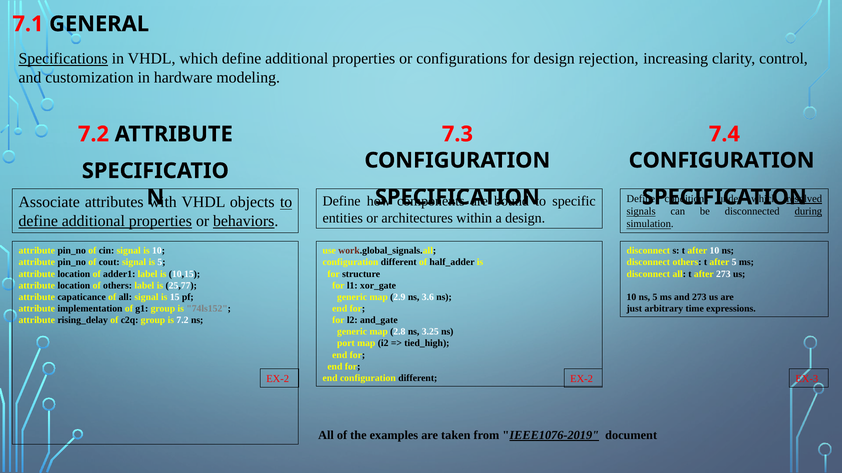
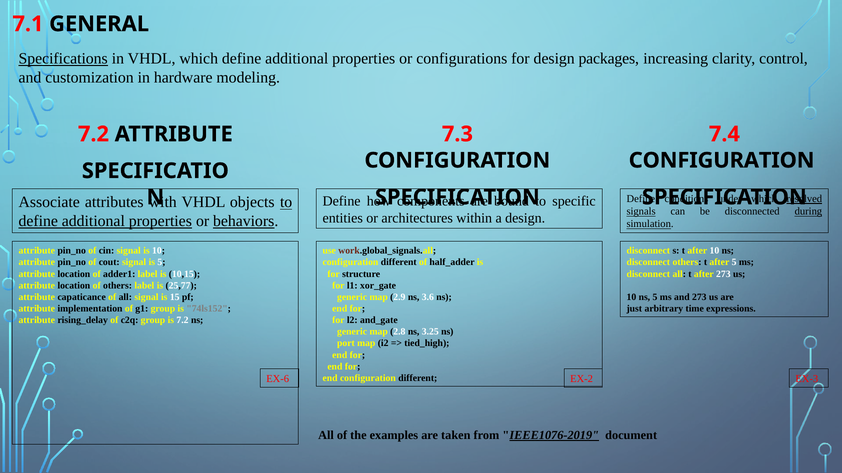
rejection: rejection -> packages
EX-2 at (278, 379): EX-2 -> EX-6
